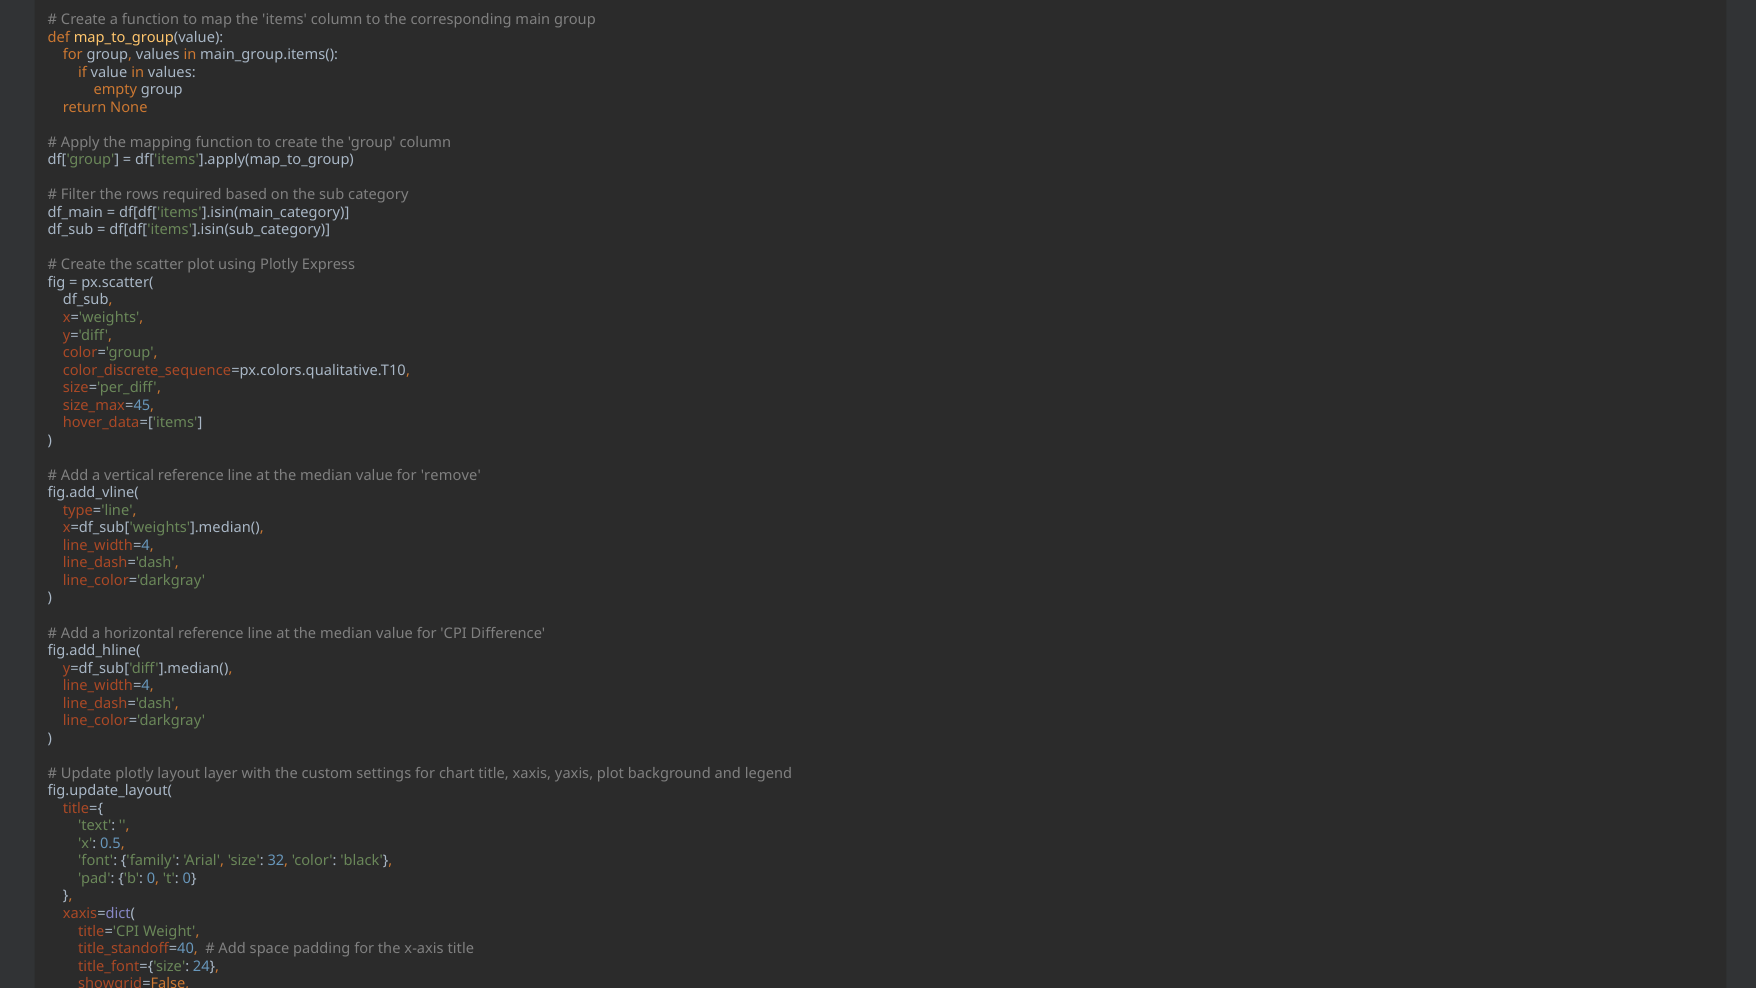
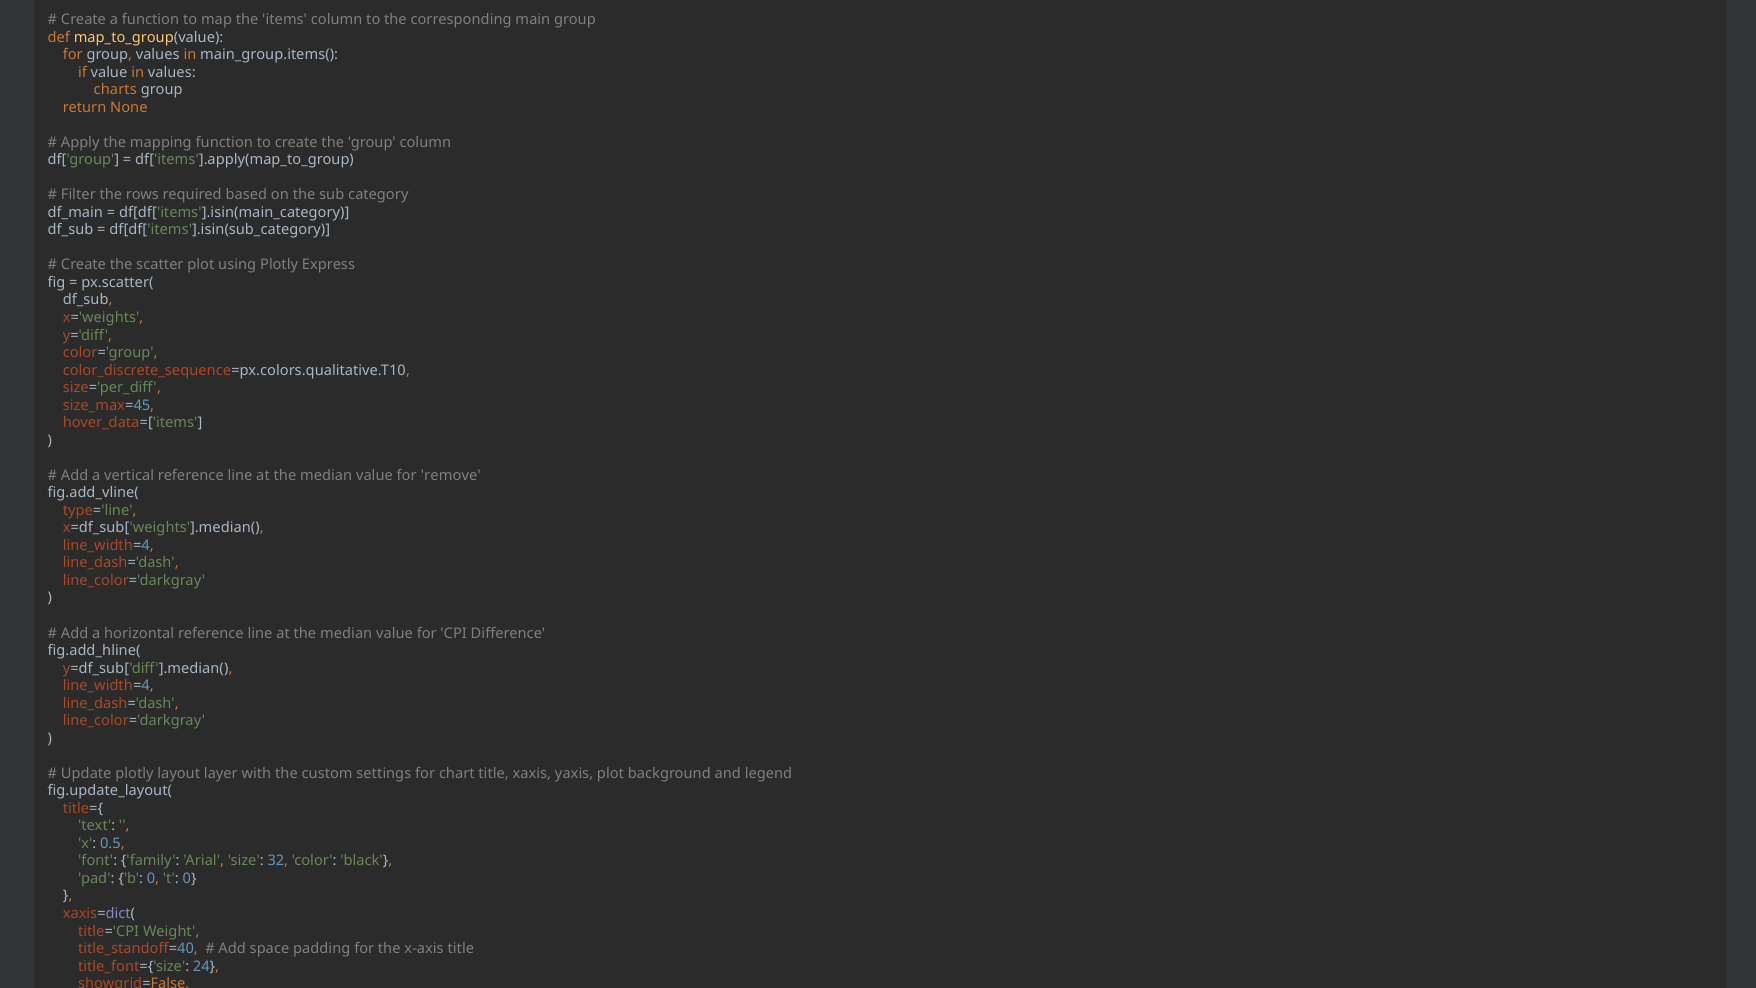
empty at (115, 90): empty -> charts
